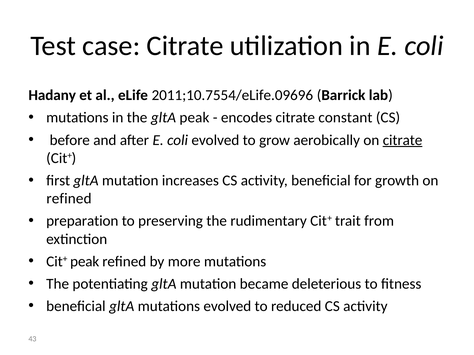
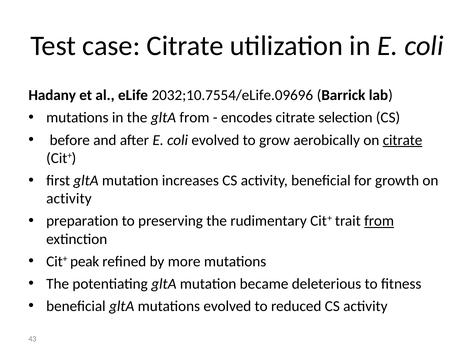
2011;10.7554/eLife.09696: 2011;10.7554/eLife.09696 -> 2032;10.7554/eLife.09696
gltA peak: peak -> from
constant: constant -> selection
refined at (69, 199): refined -> activity
from at (379, 221) underline: none -> present
